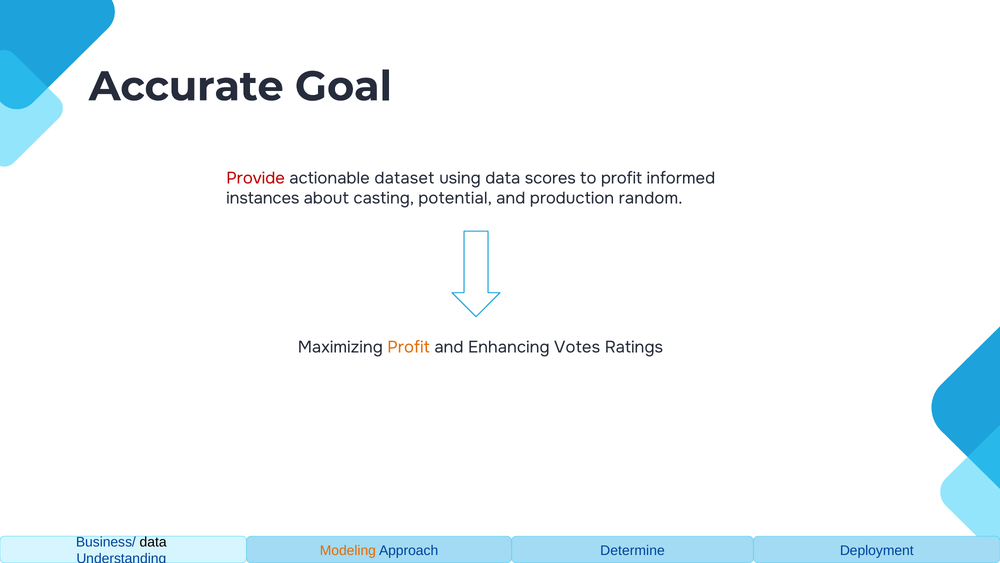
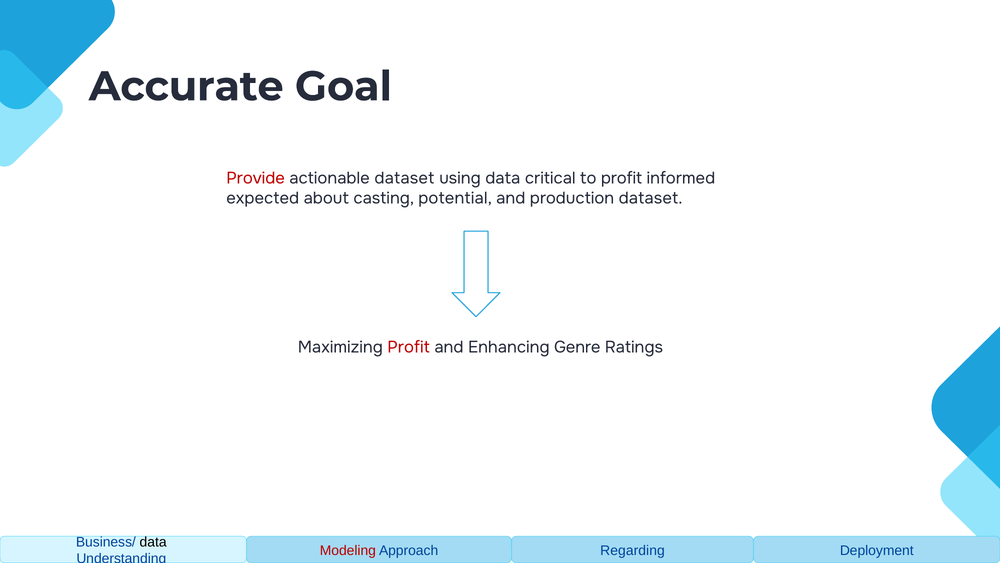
scores: scores -> critical
instances: instances -> expected
production random: random -> dataset
Profit at (409, 347) colour: orange -> red
Votes: Votes -> Genre
Modeling colour: orange -> red
Determine: Determine -> Regarding
